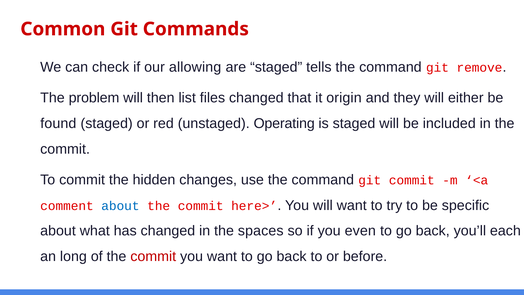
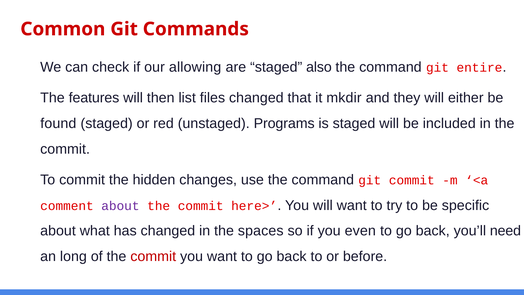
tells: tells -> also
remove: remove -> entire
problem: problem -> features
origin: origin -> mkdir
Operating: Operating -> Programs
about at (120, 206) colour: blue -> purple
each: each -> need
